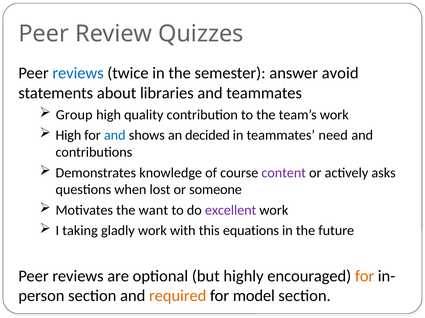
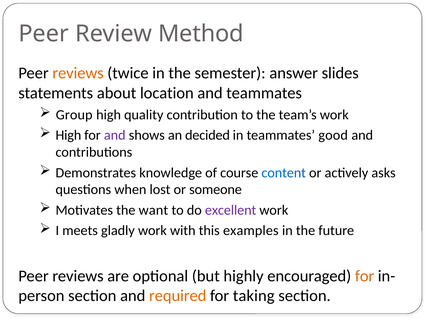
Quizzes: Quizzes -> Method
reviews at (78, 73) colour: blue -> orange
avoid: avoid -> slides
libraries: libraries -> location
and at (115, 136) colour: blue -> purple
need: need -> good
content colour: purple -> blue
taking: taking -> meets
equations: equations -> examples
model: model -> taking
